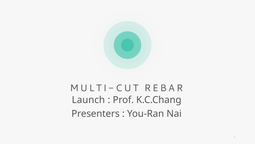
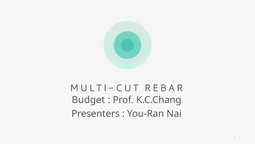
Launch: Launch -> Budget
